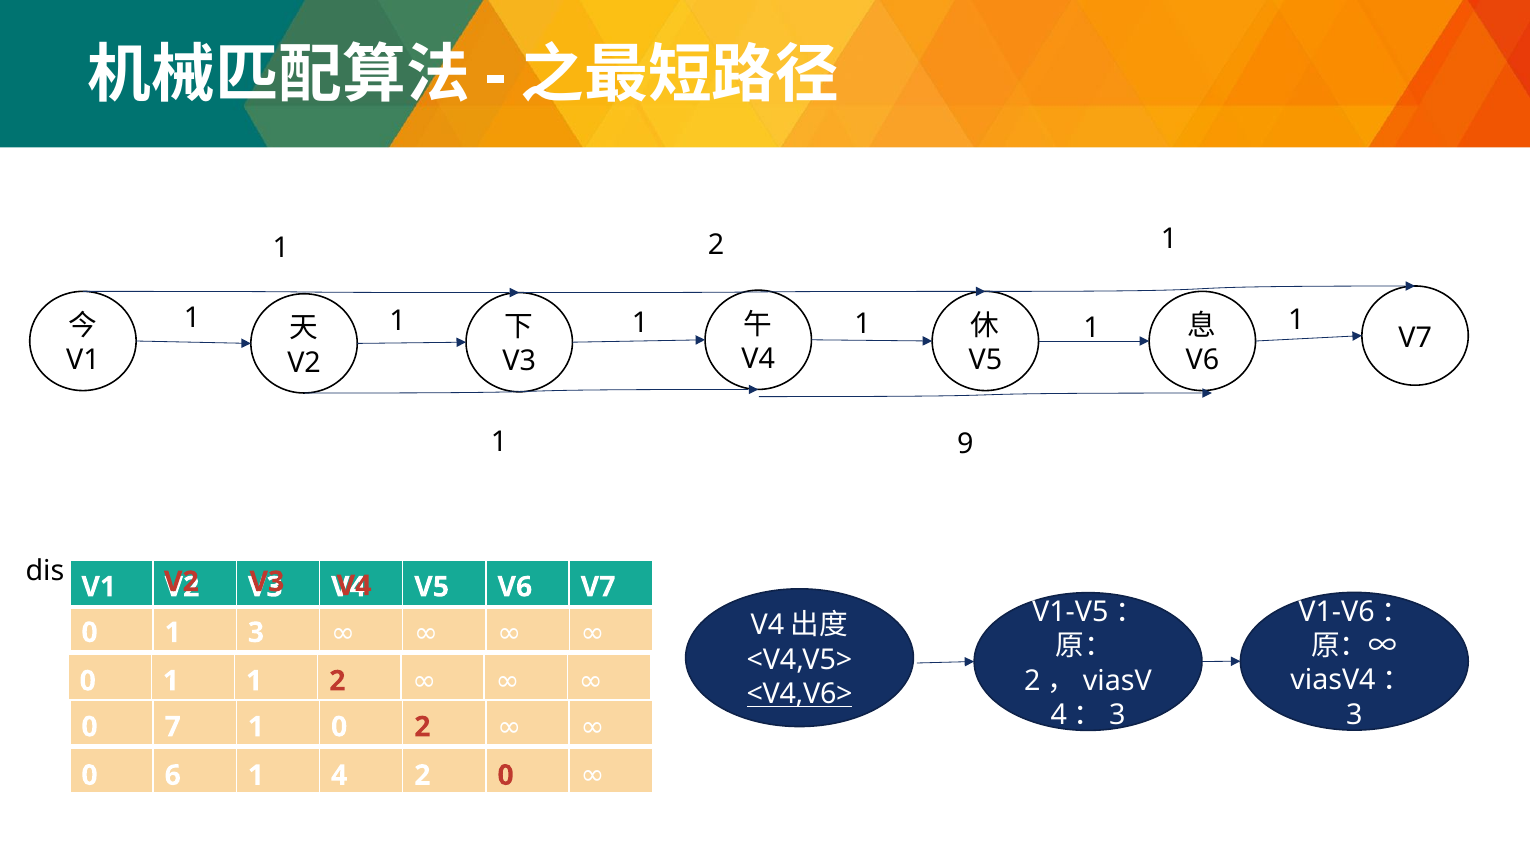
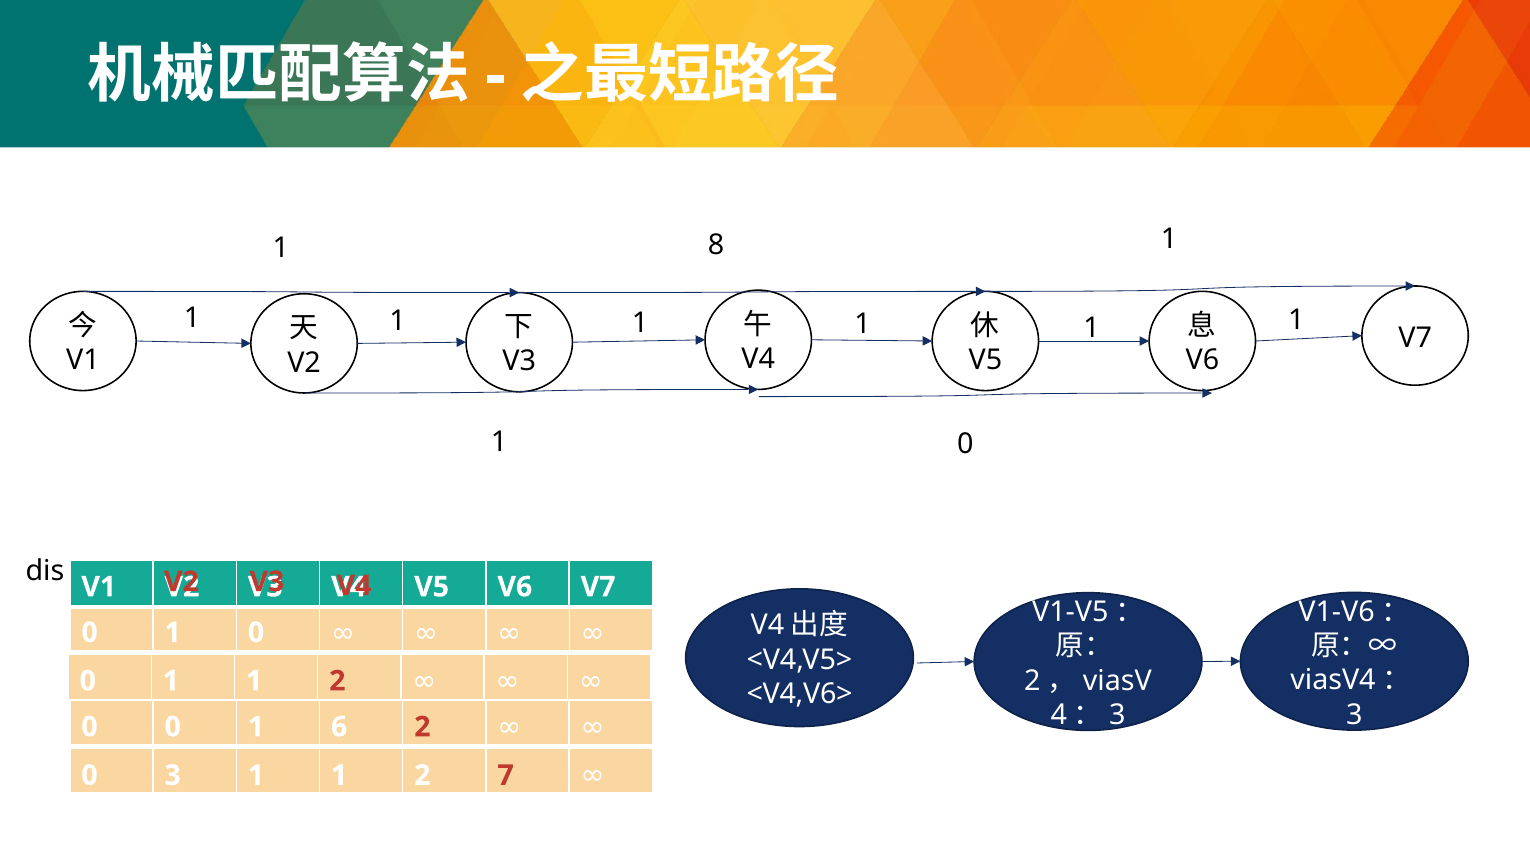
2 at (716, 245): 2 -> 8
9 at (965, 444): 9 -> 0
0 1 3: 3 -> 0
<V4,V6> underline: present -> none
0 7: 7 -> 0
1 0: 0 -> 6
0 6: 6 -> 3
4 at (339, 775): 4 -> 1
2 0: 0 -> 7
